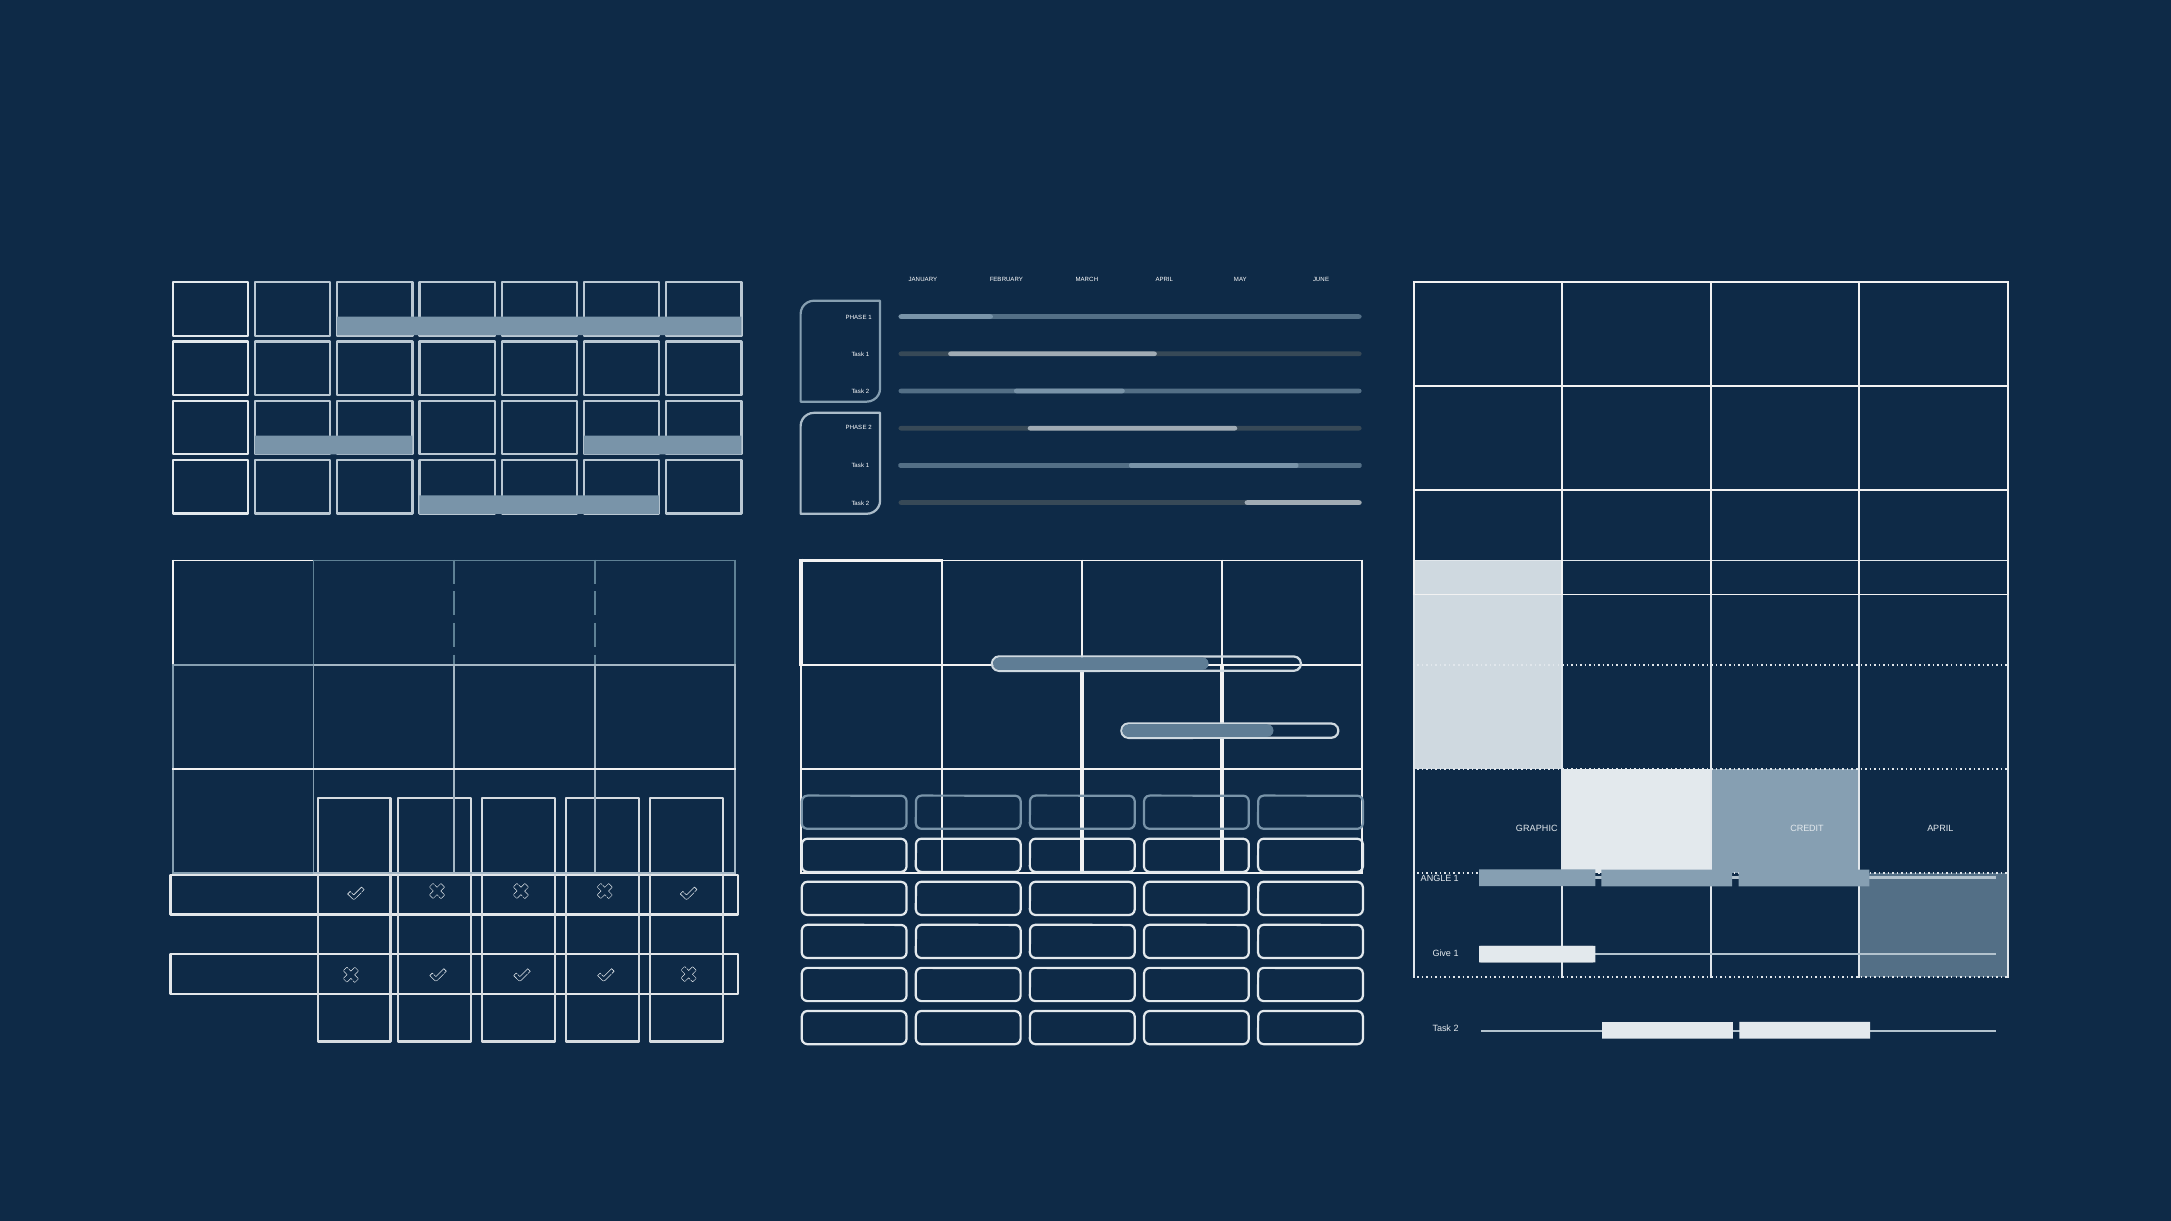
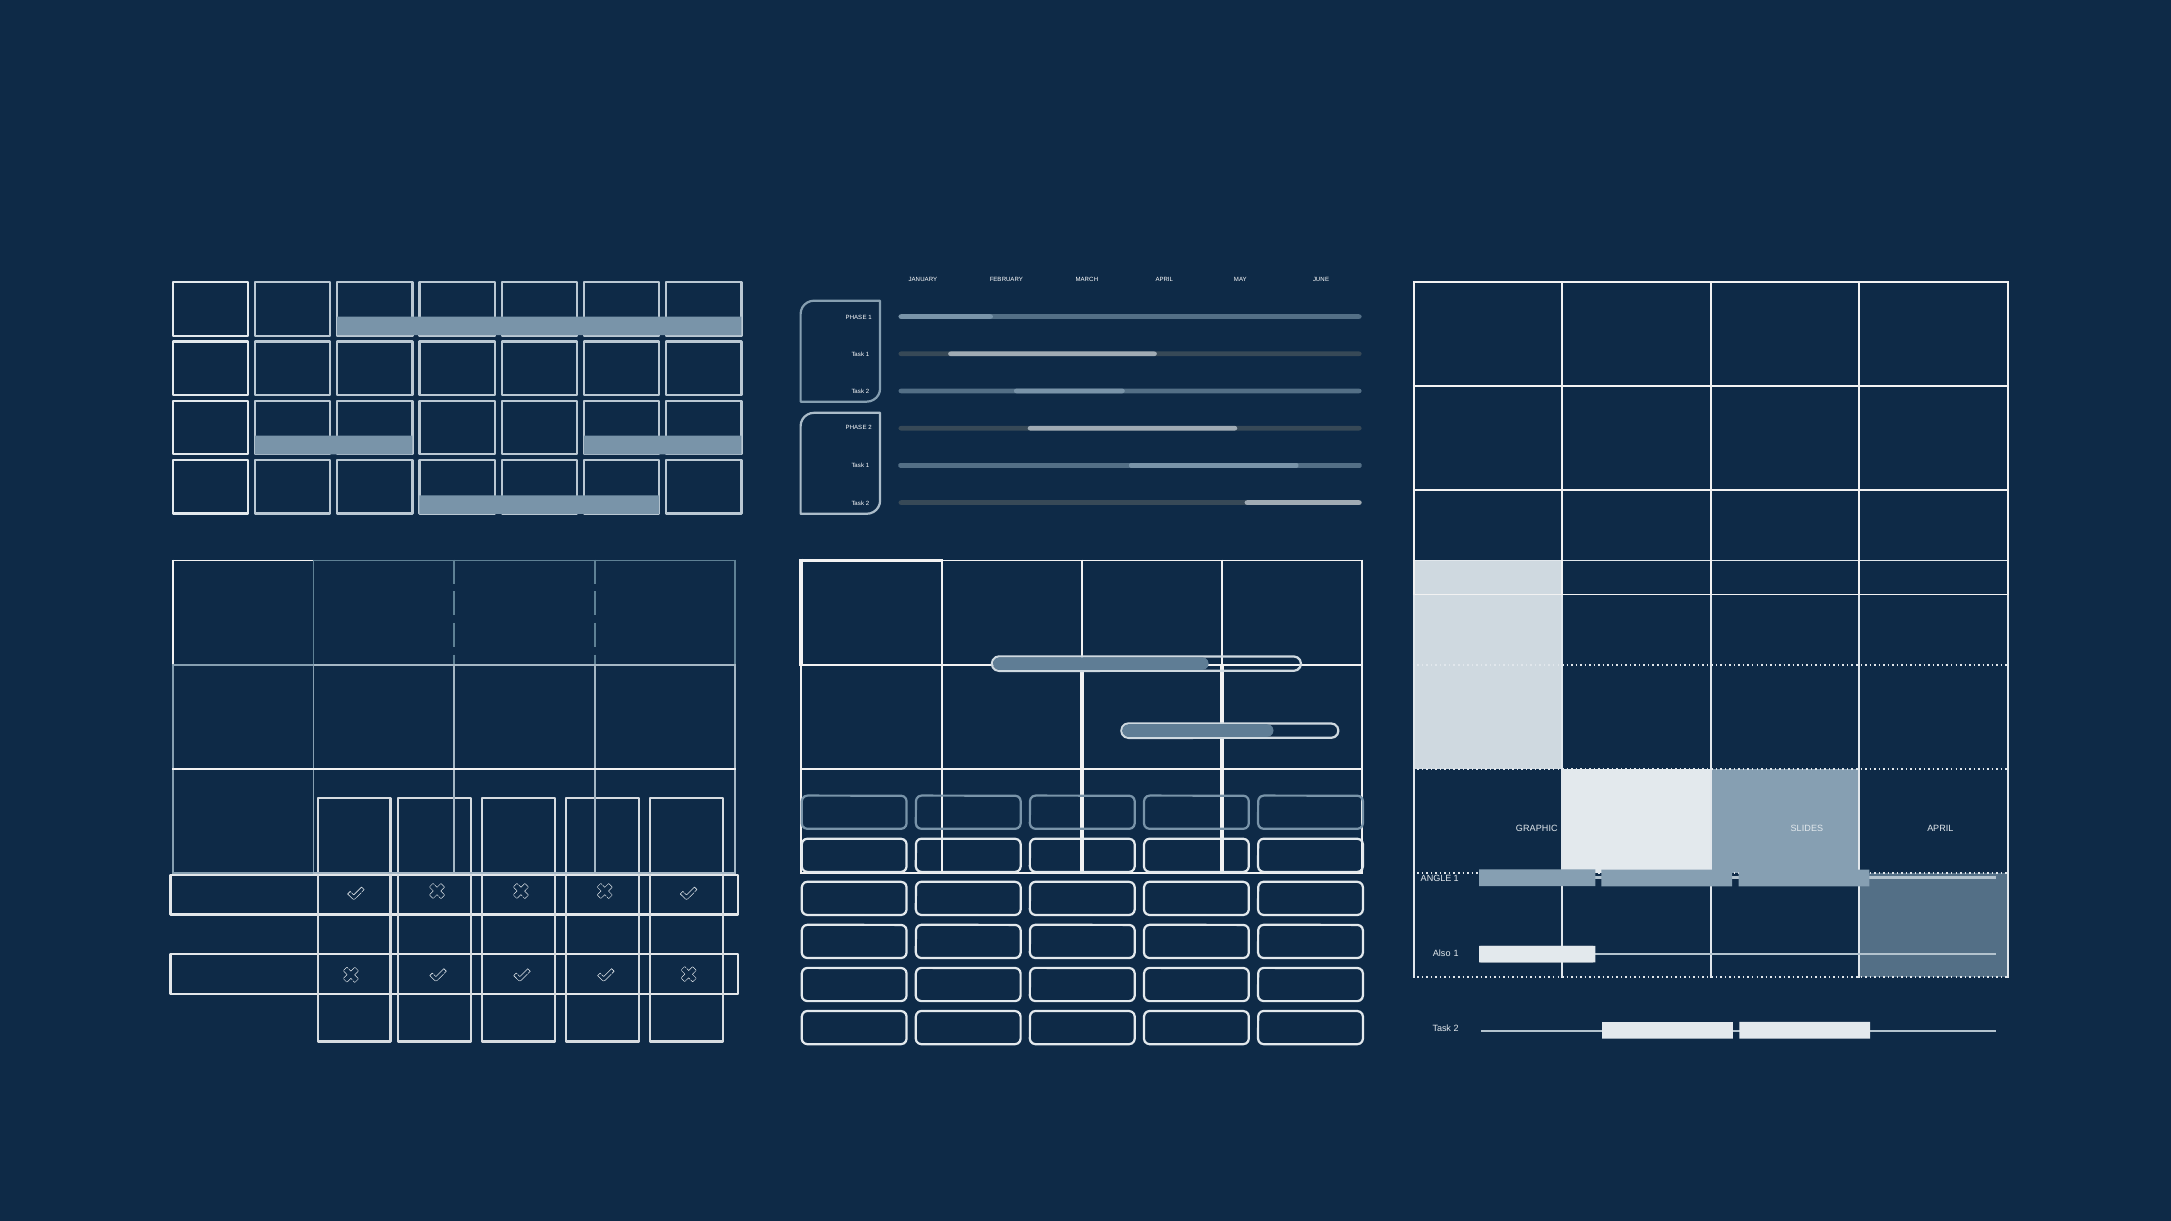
CREDIT: CREDIT -> SLIDES
Give: Give -> Also
